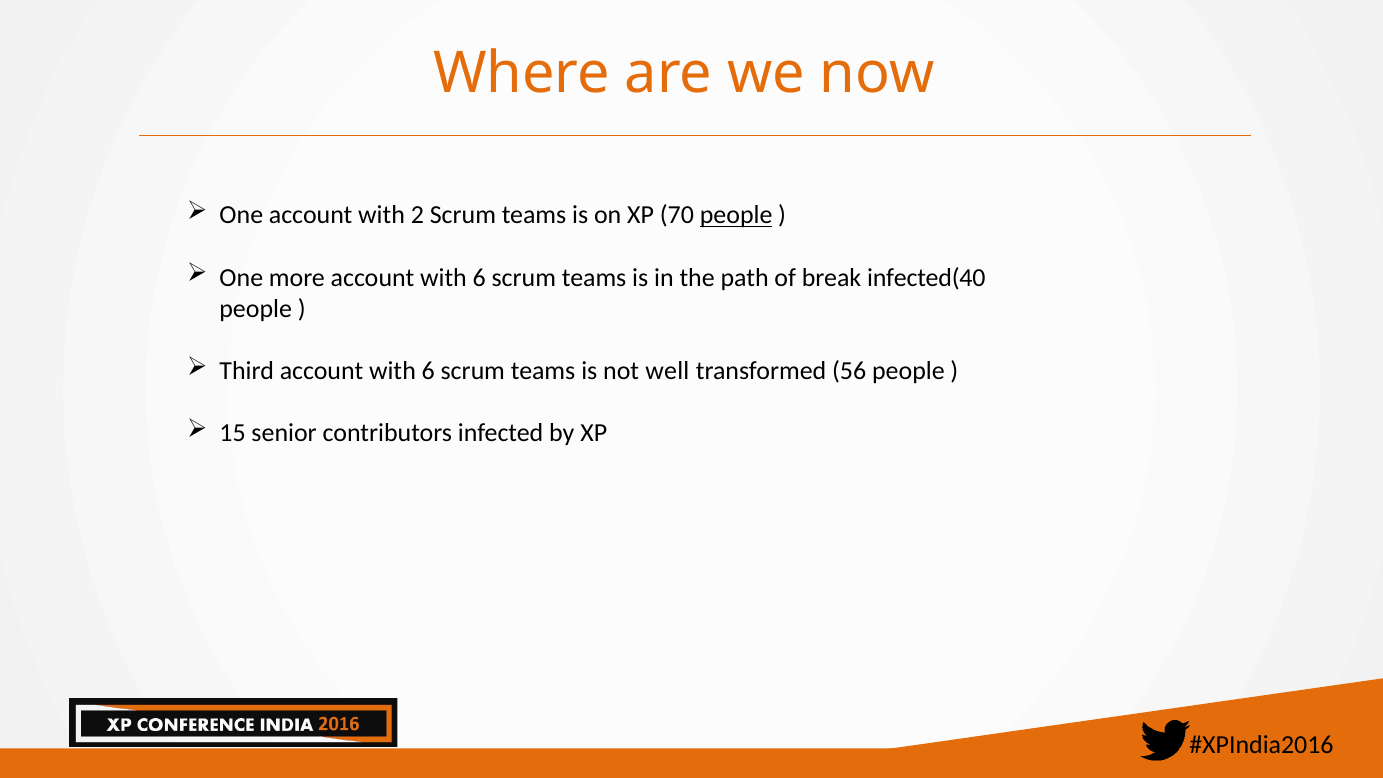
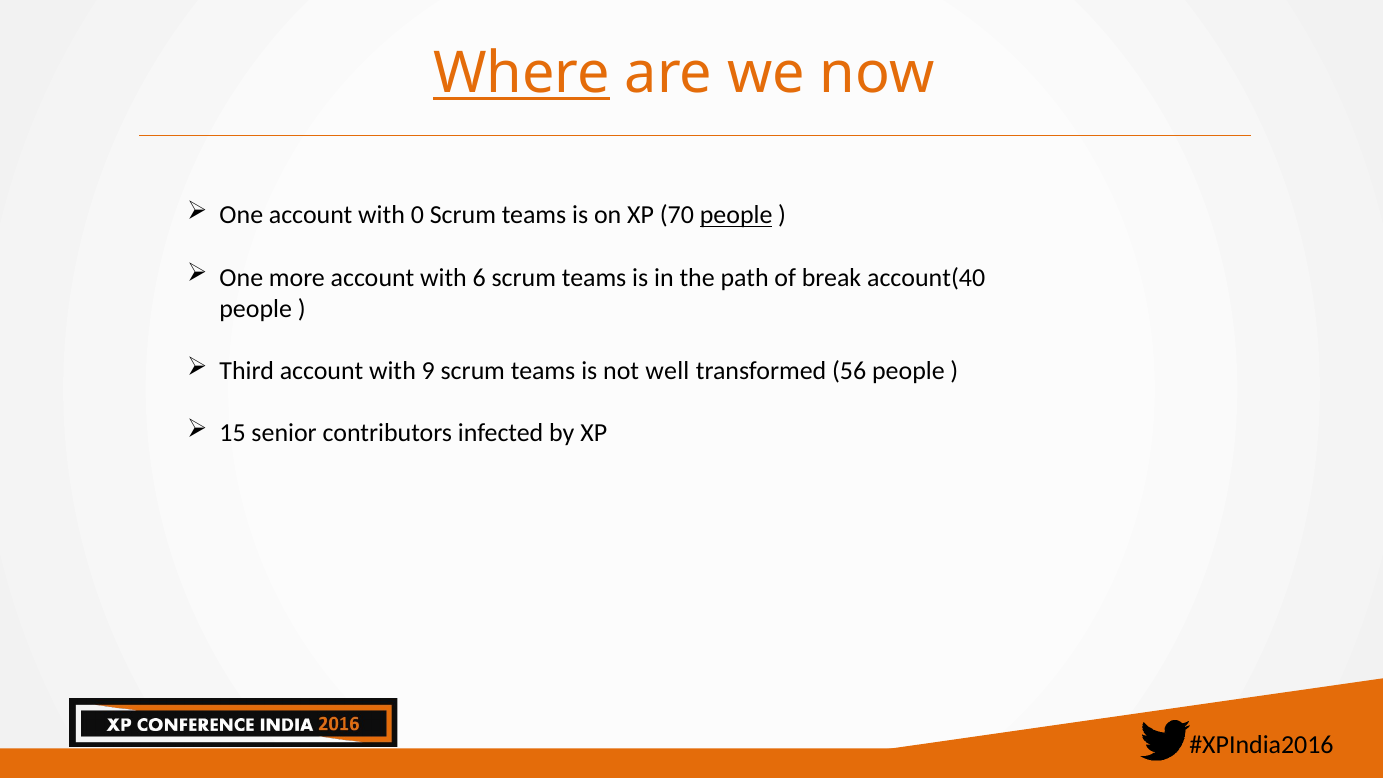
Where underline: none -> present
2: 2 -> 0
infected(40: infected(40 -> account(40
Third account with 6: 6 -> 9
